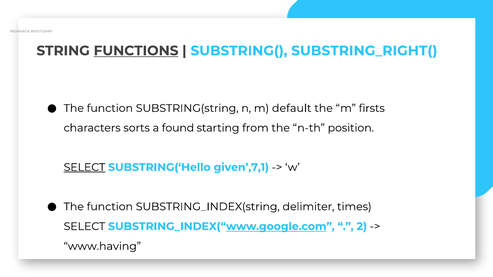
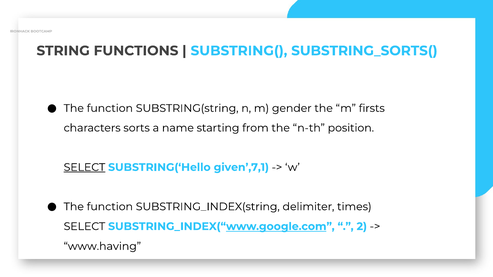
FUNCTIONS underline: present -> none
SUBSTRING_RIGHT(: SUBSTRING_RIGHT( -> SUBSTRING_SORTS(
default: default -> gender
found: found -> name
